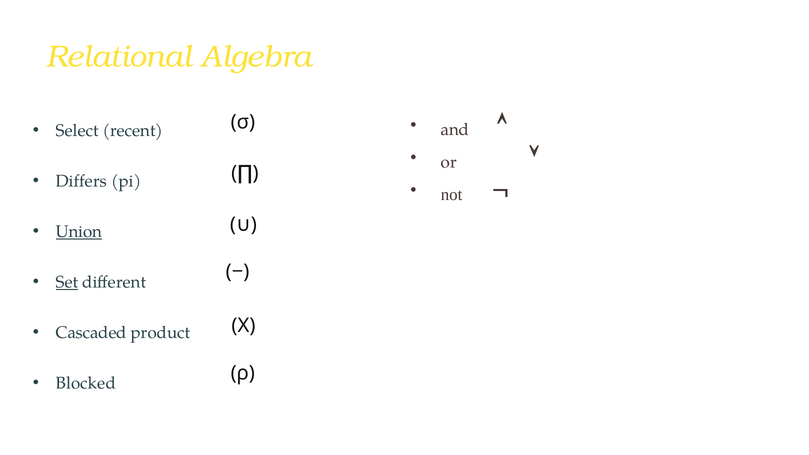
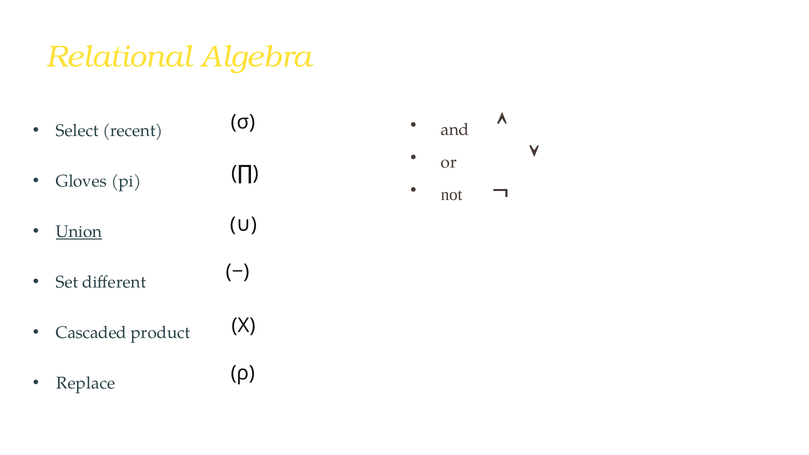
Differs: Differs -> Gloves
Set underline: present -> none
Blocked: Blocked -> Replace
